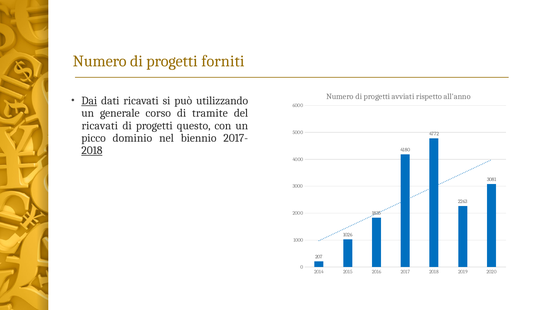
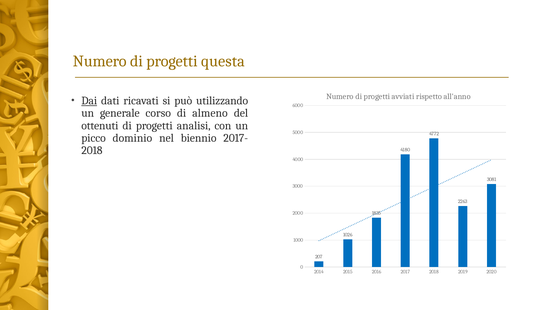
forniti: forniti -> questa
tramite: tramite -> almeno
ricavati at (100, 125): ricavati -> ottenuti
questo: questo -> analisi
2018 at (92, 150) underline: present -> none
